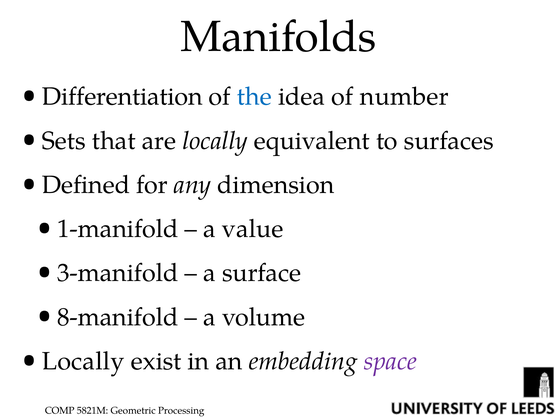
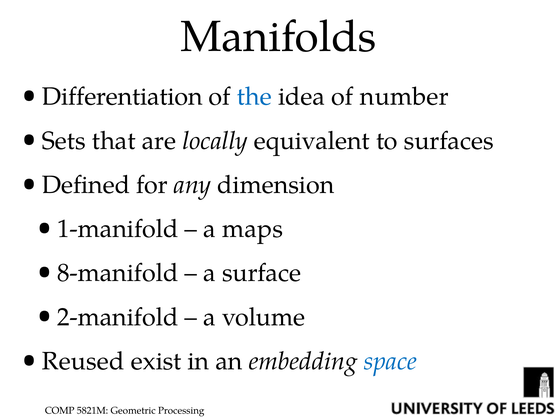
value: value -> maps
3-manifold: 3-manifold -> 8-manifold
8-manifold: 8-manifold -> 2-manifold
Locally at (83, 361): Locally -> Reused
space colour: purple -> blue
